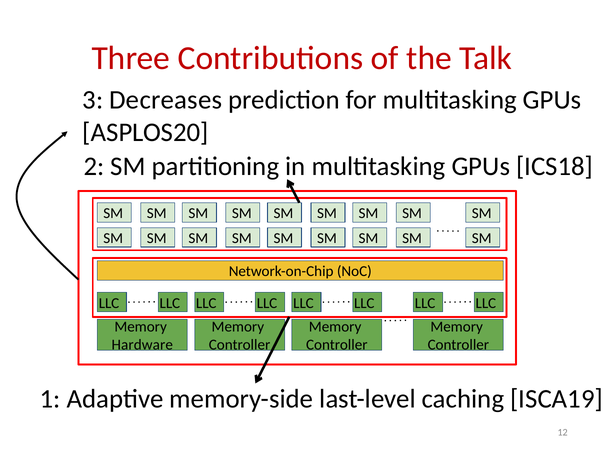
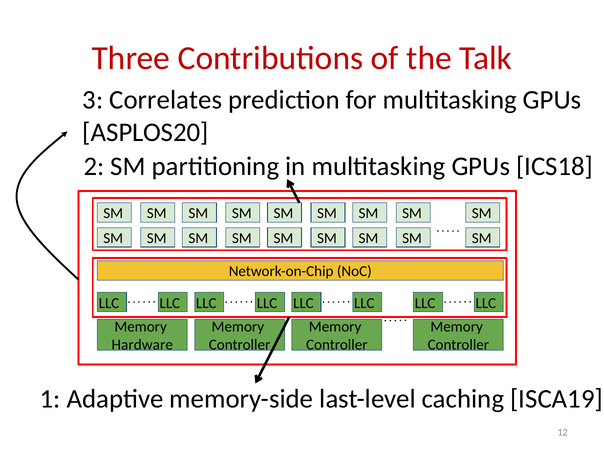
Decreases: Decreases -> Correlates
